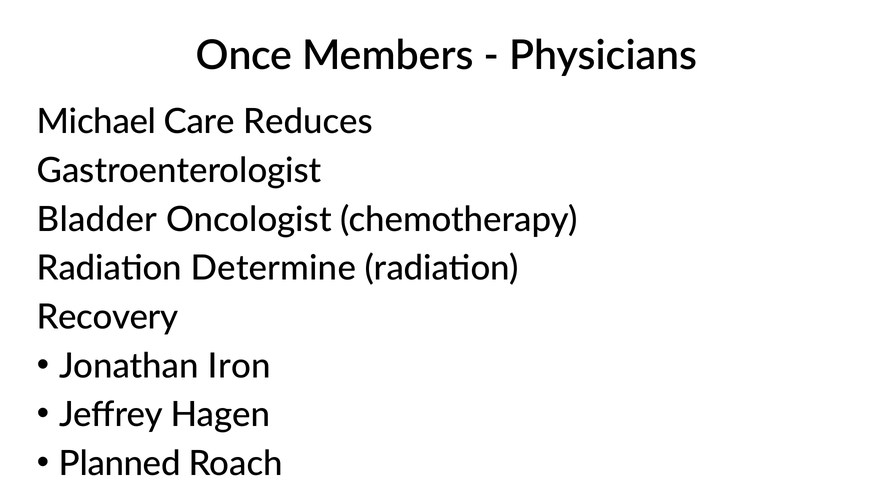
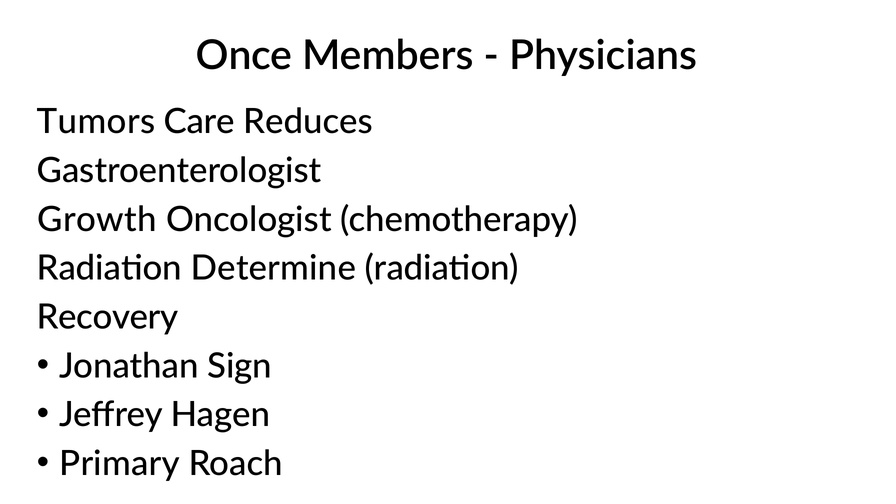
Michael: Michael -> Tumors
Bladder: Bladder -> Growth
Iron: Iron -> Sign
Planned: Planned -> Primary
